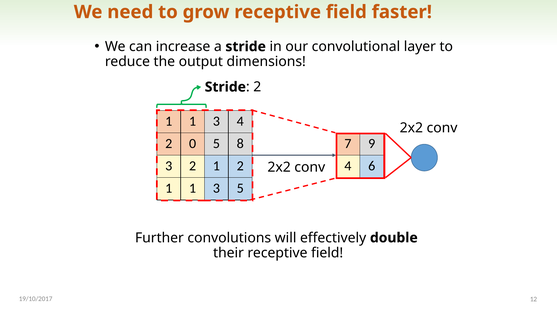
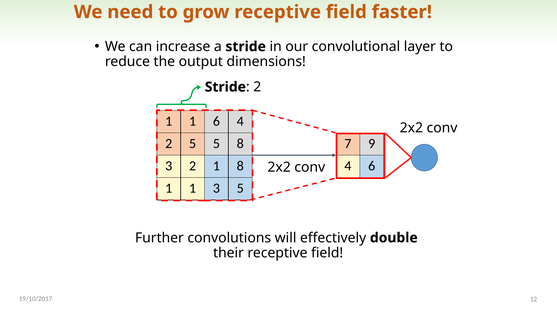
3 at (216, 121): 3 -> 6
2 0: 0 -> 5
1 2: 2 -> 8
